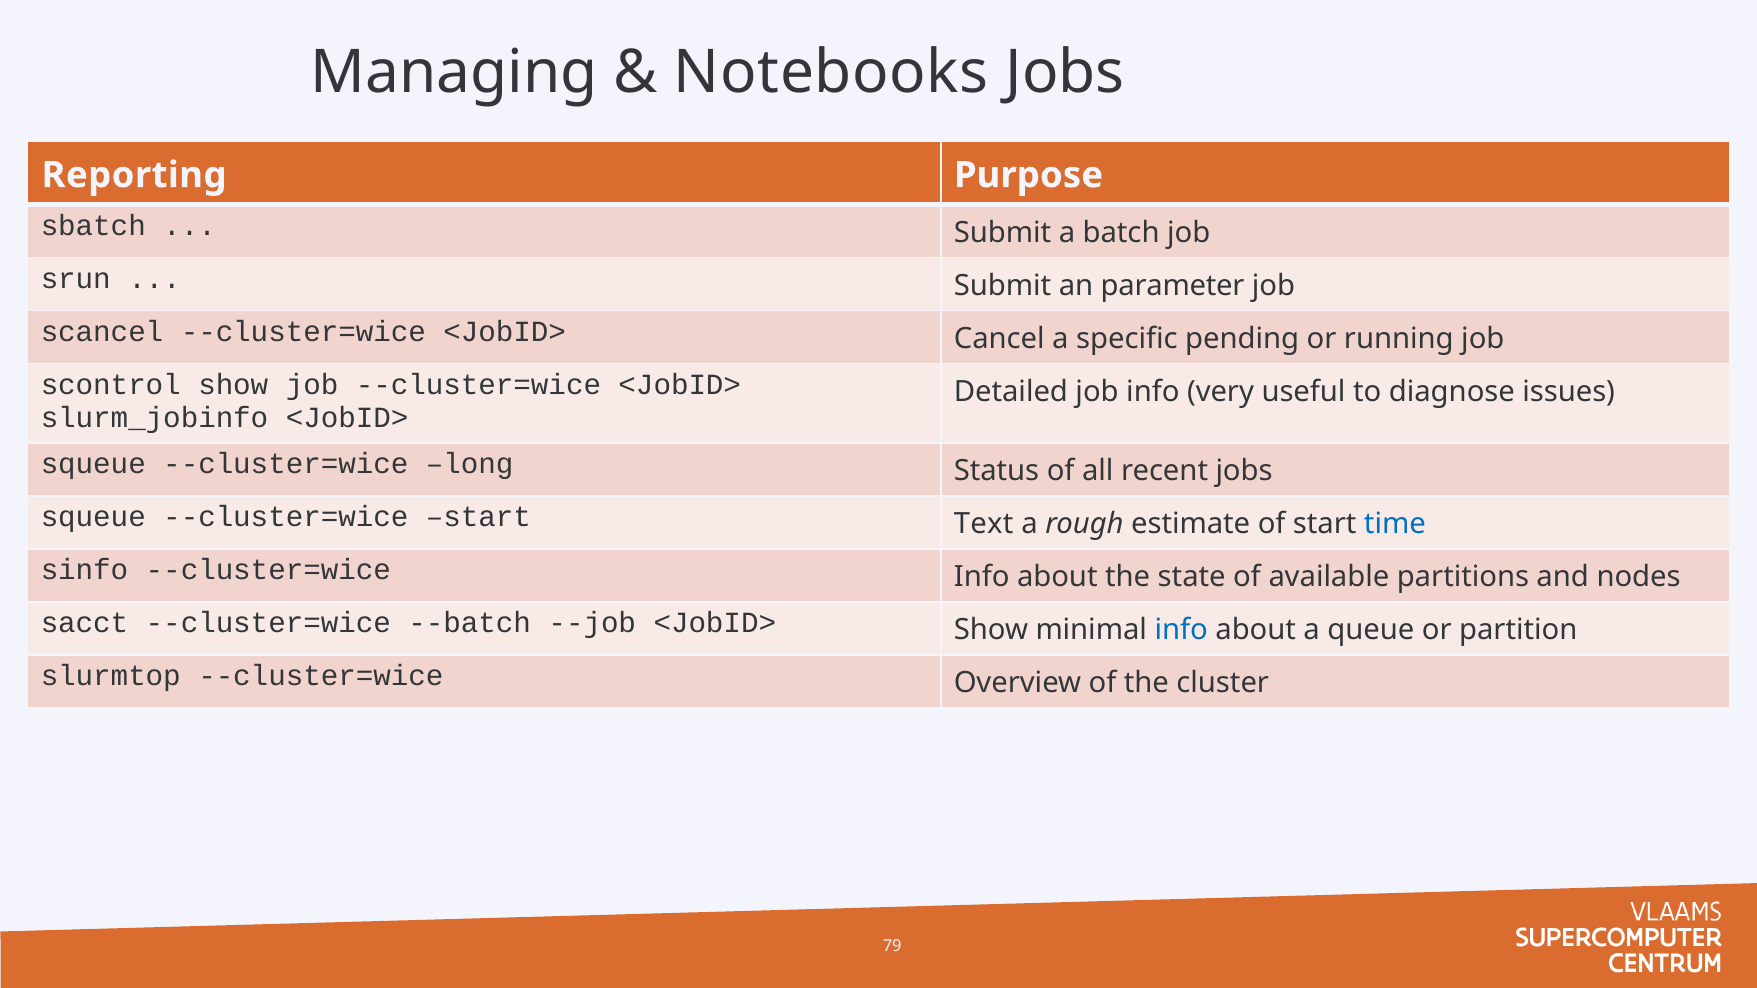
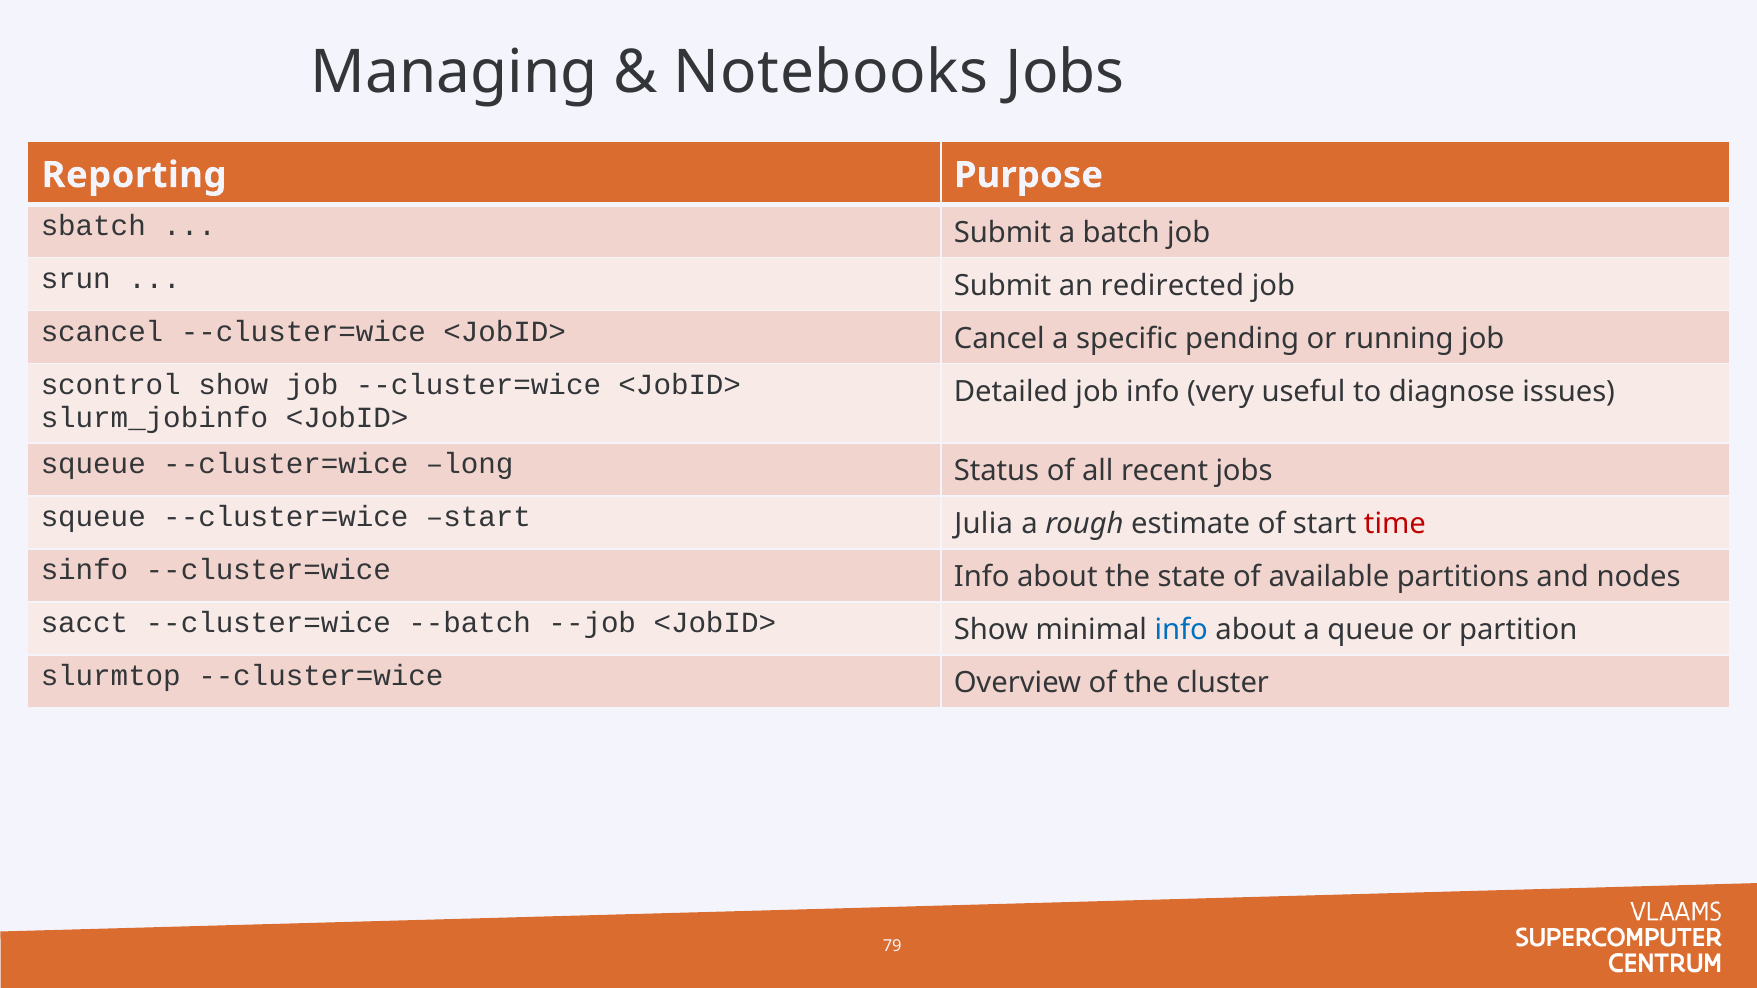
parameter: parameter -> redirected
Text: Text -> Julia
time colour: blue -> red
